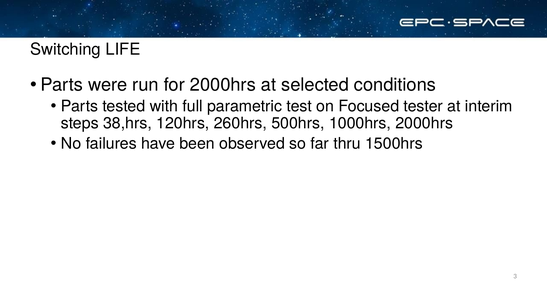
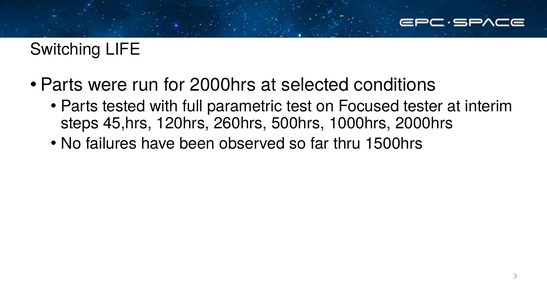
38,hrs: 38,hrs -> 45,hrs
